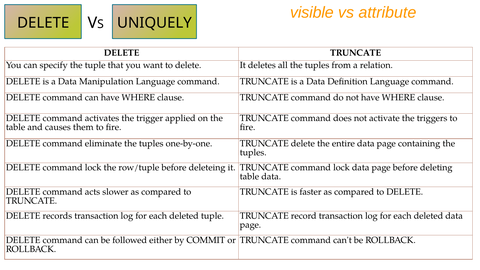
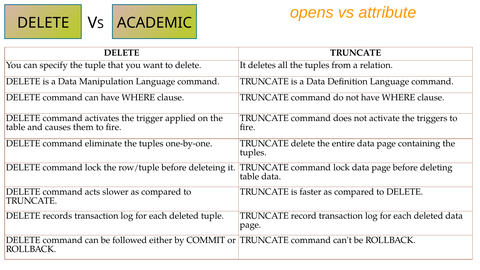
visible: visible -> opens
UNIQUELY: UNIQUELY -> ACADEMIC
